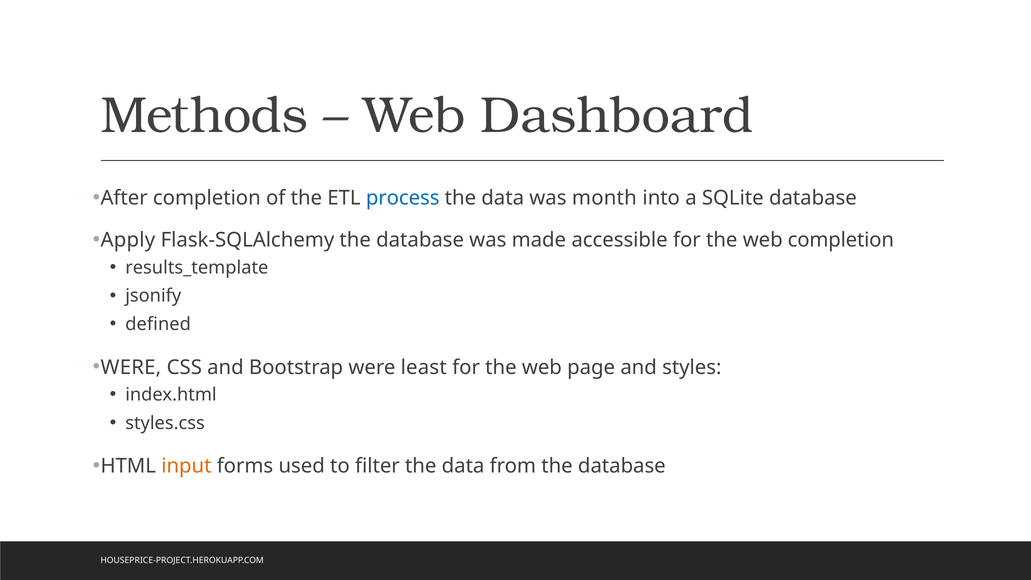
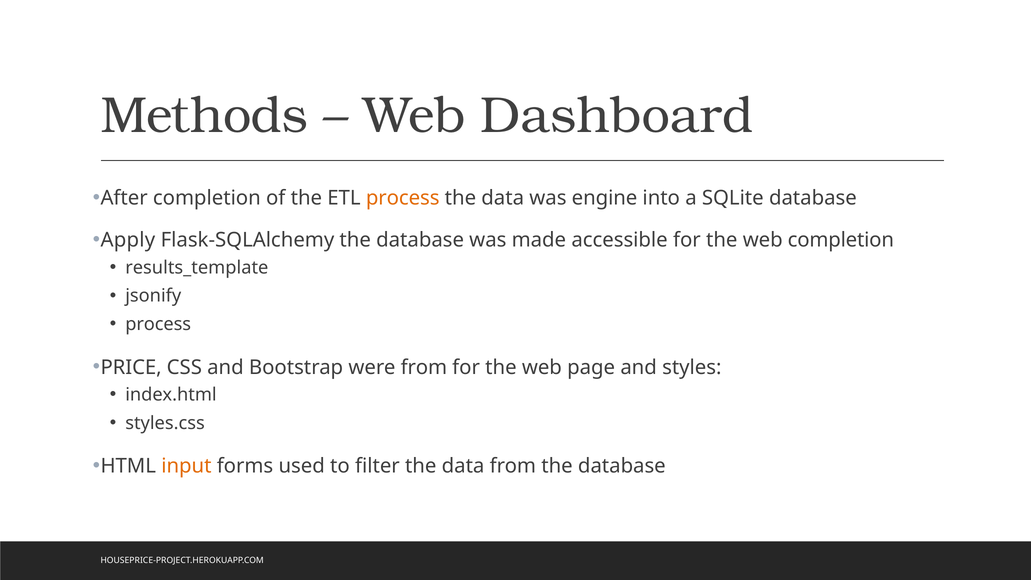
process at (403, 198) colour: blue -> orange
month: month -> engine
defined at (158, 324): defined -> process
WERE at (131, 367): WERE -> PRICE
were least: least -> from
